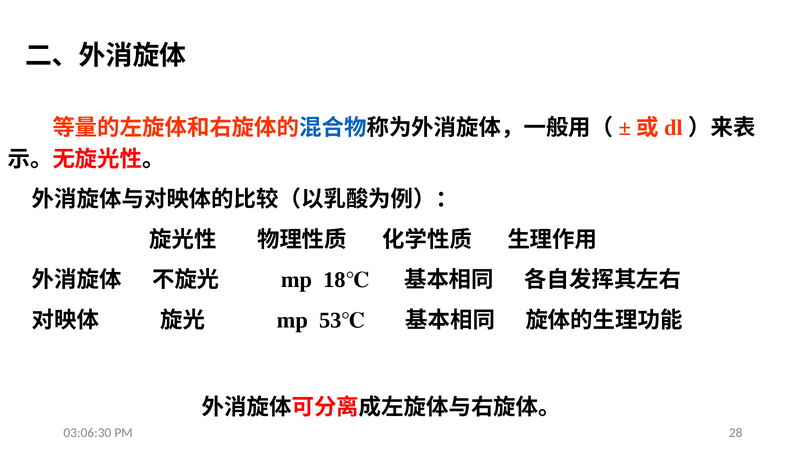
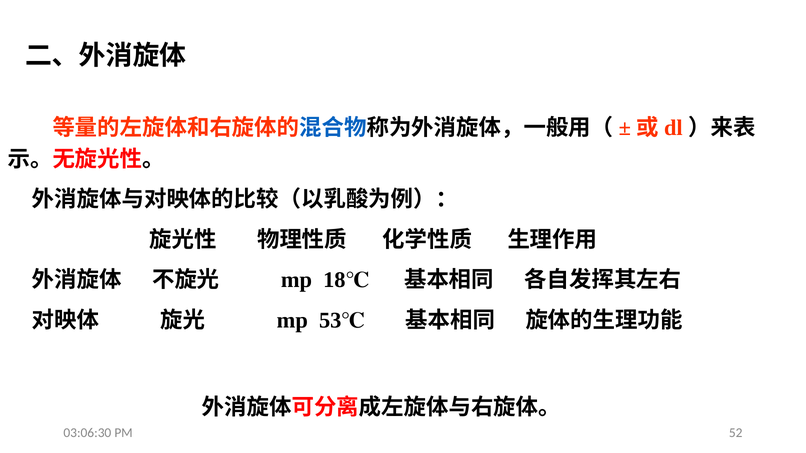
28: 28 -> 52
